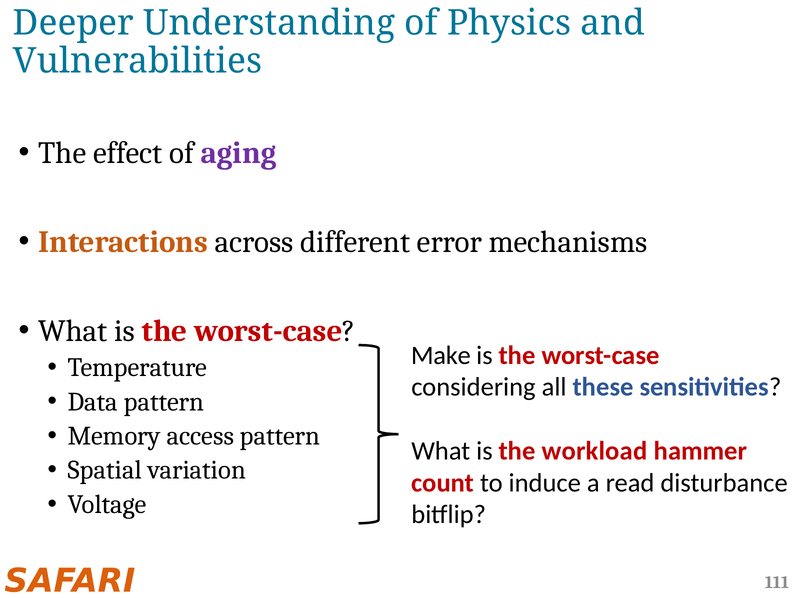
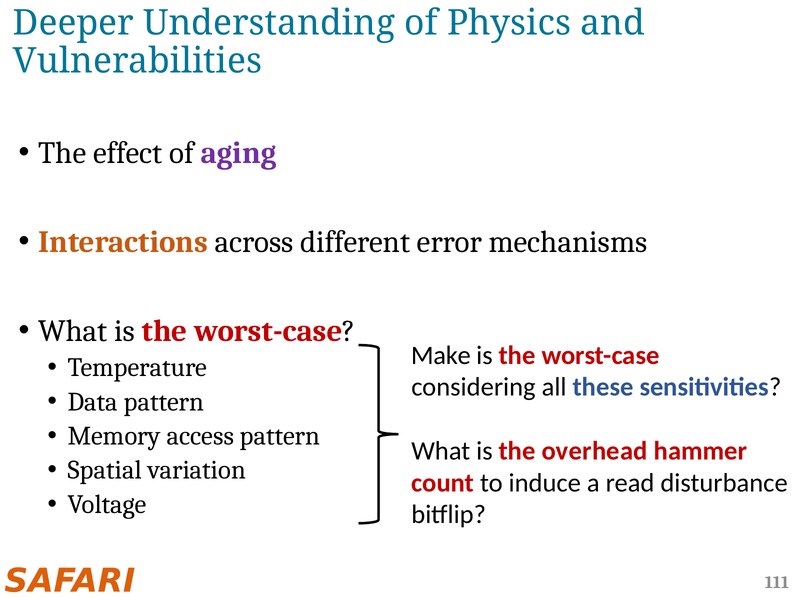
workload: workload -> overhead
